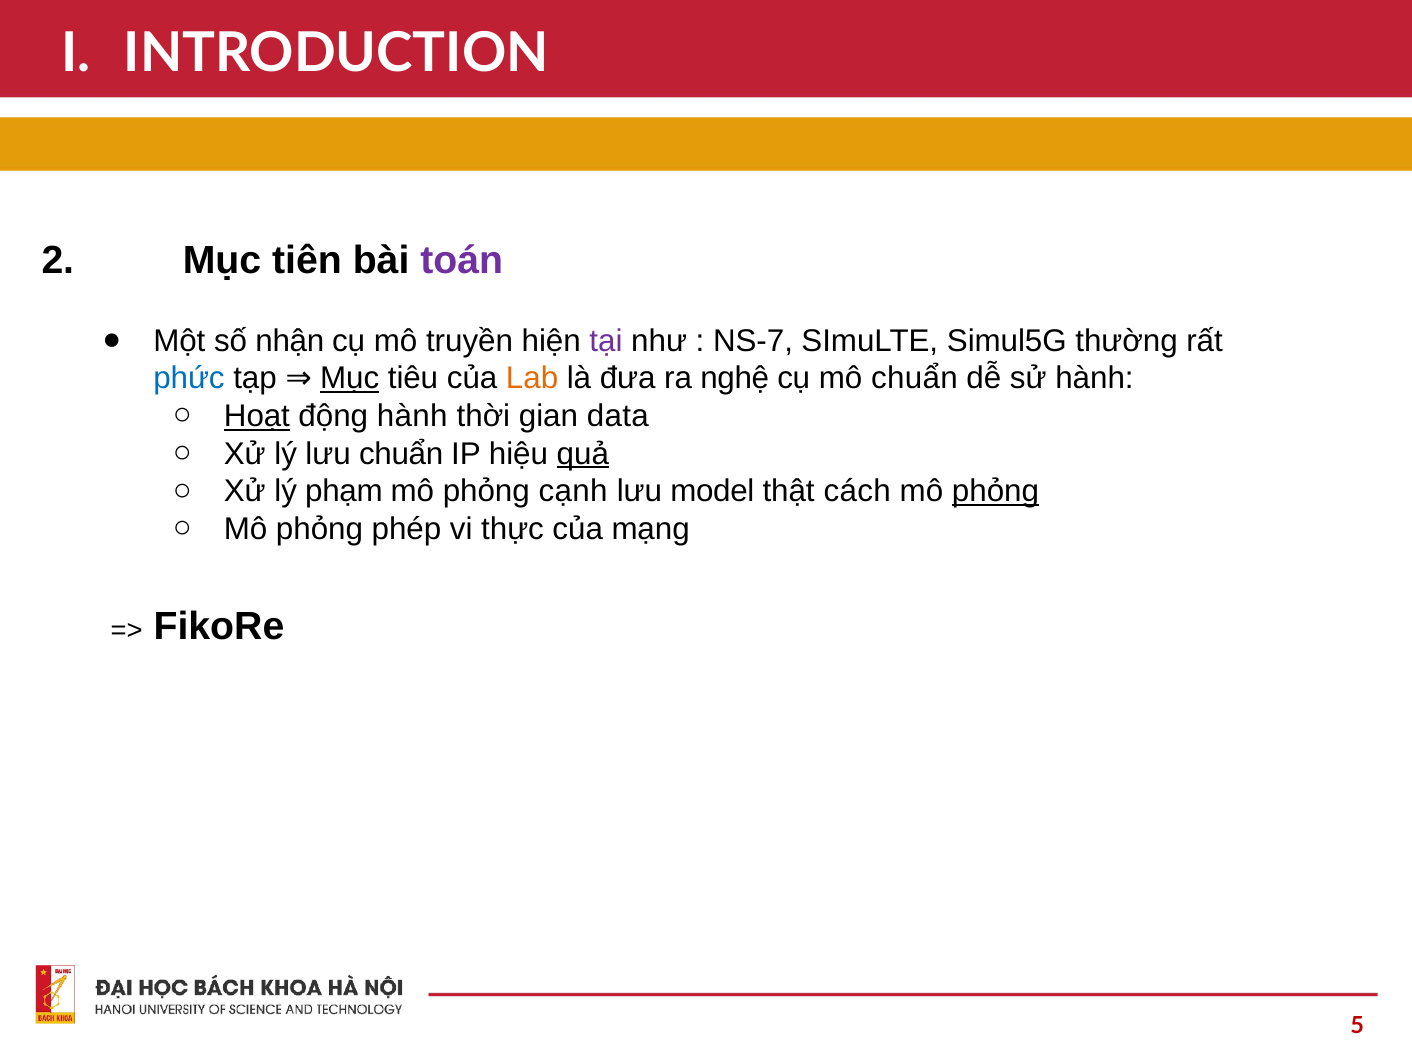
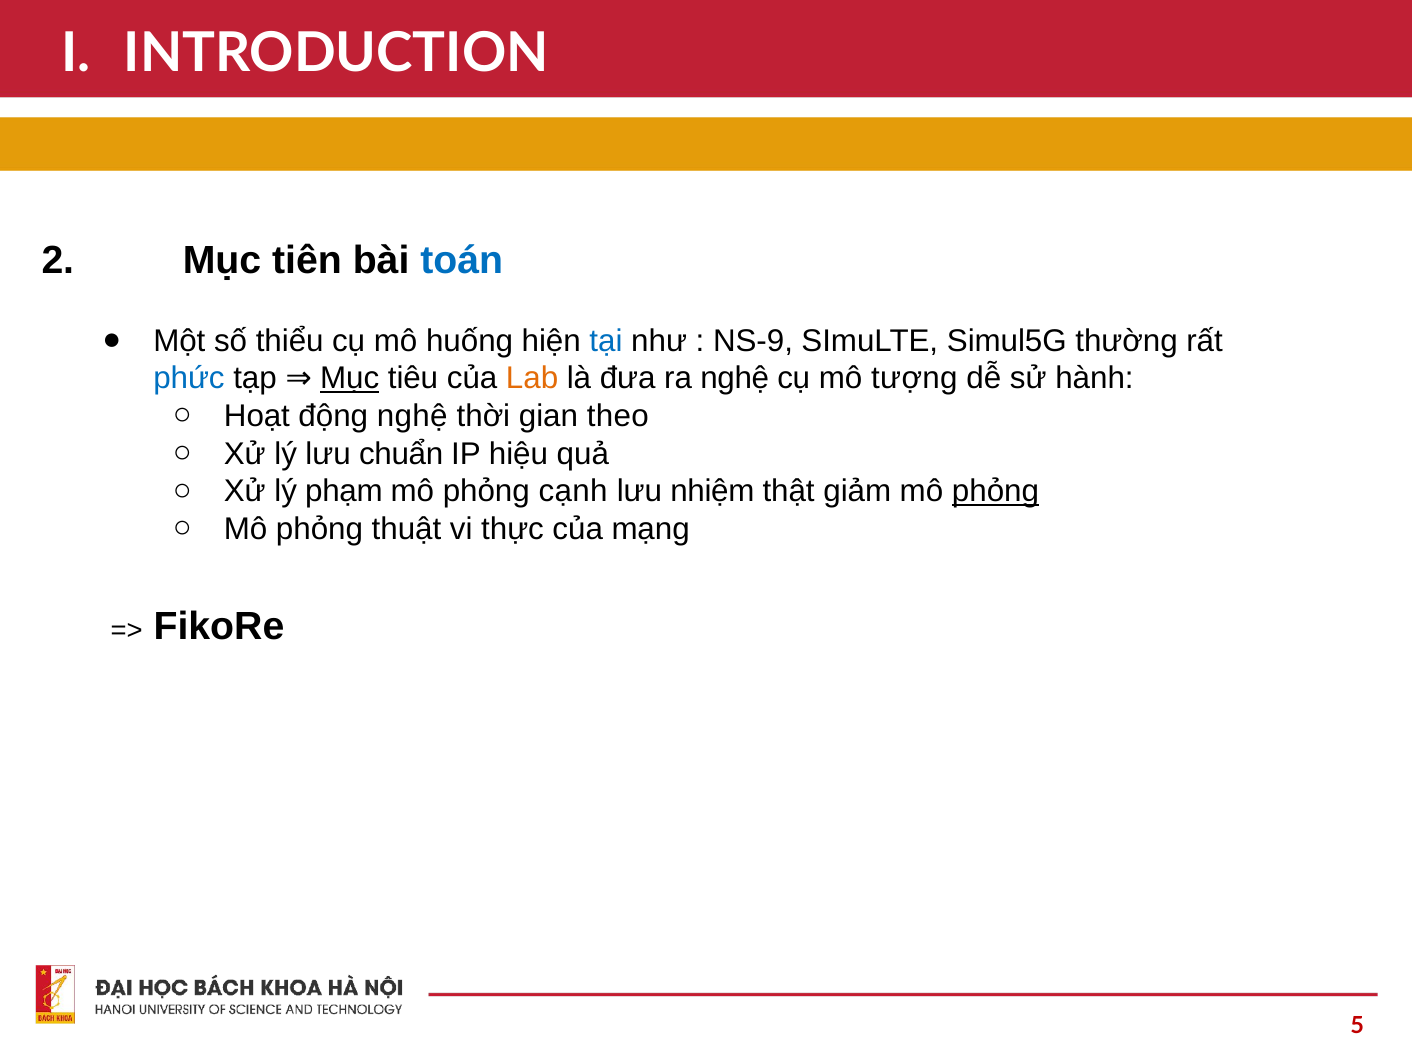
toán colour: purple -> blue
nhận: nhận -> thiểu
truyền: truyền -> huống
tại colour: purple -> blue
NS-7: NS-7 -> NS-9
mô chuẩn: chuẩn -> tượng
Hoạt underline: present -> none
động hành: hành -> nghệ
data: data -> theo
quả underline: present -> none
model: model -> nhiệm
cách: cách -> giảm
phép: phép -> thuật
